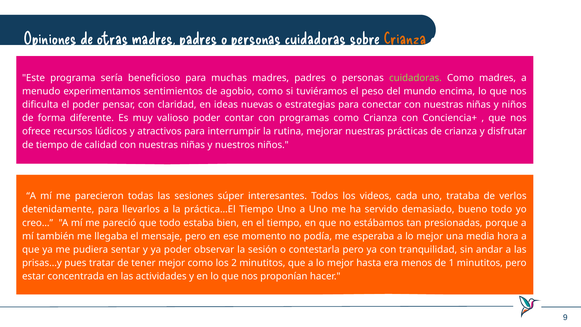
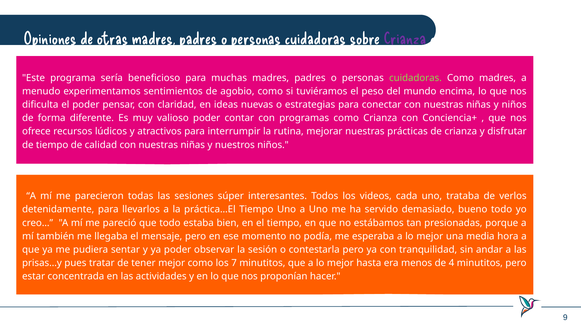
Crianza at (405, 39) colour: orange -> purple
2: 2 -> 7
1: 1 -> 4
